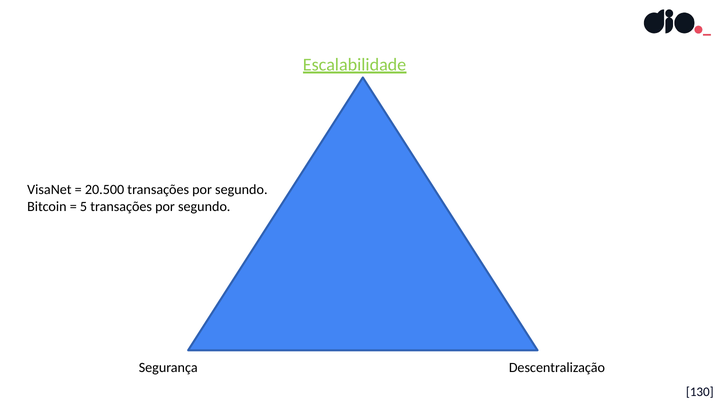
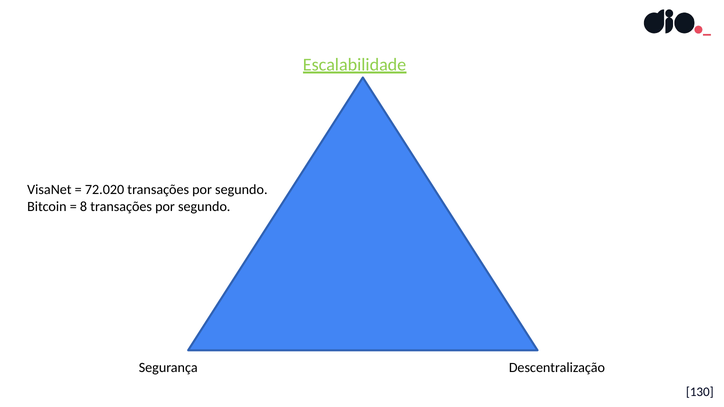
20.500: 20.500 -> 72.020
5: 5 -> 8
